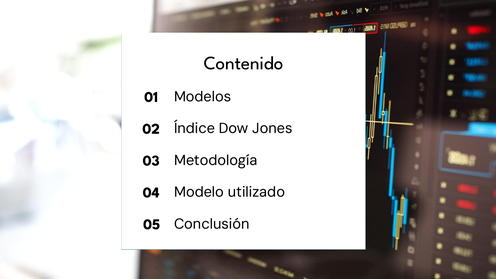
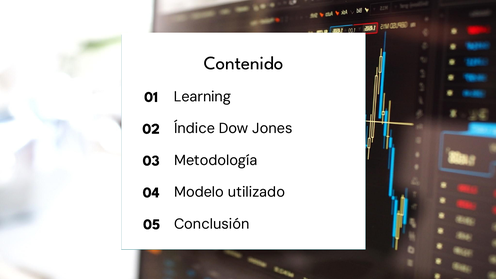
Modelos: Modelos -> Learning
